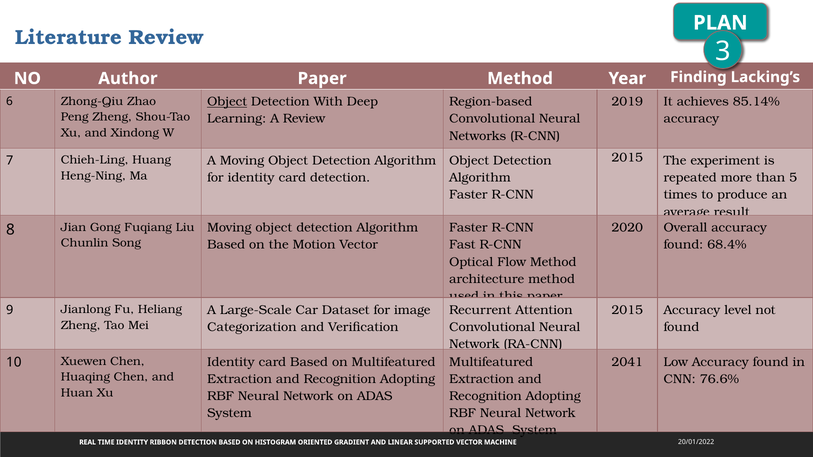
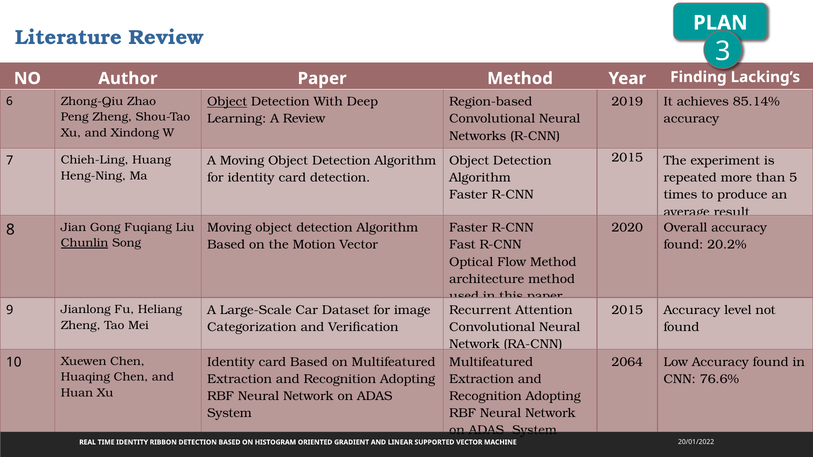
Chunlin underline: none -> present
68.4%: 68.4% -> 20.2%
2041: 2041 -> 2064
